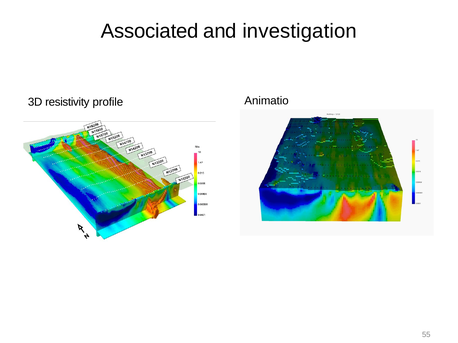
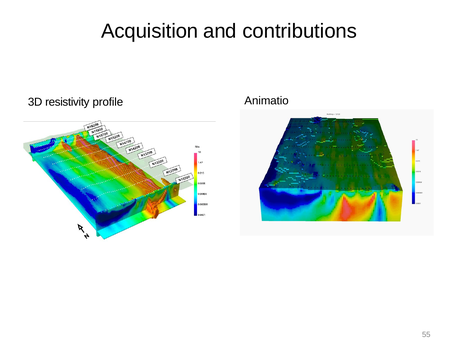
Associated: Associated -> Acquisition
investigation: investigation -> contributions
